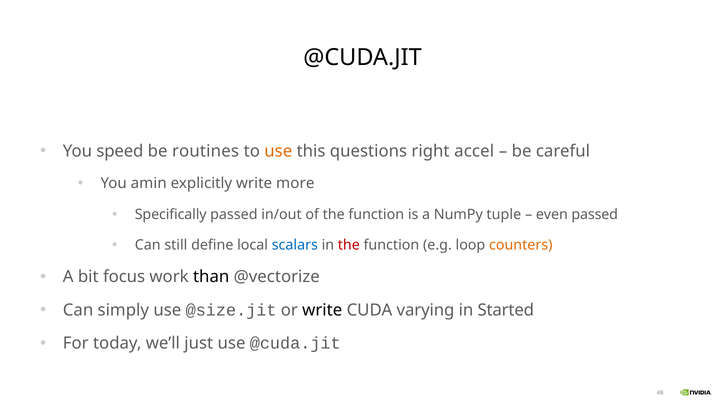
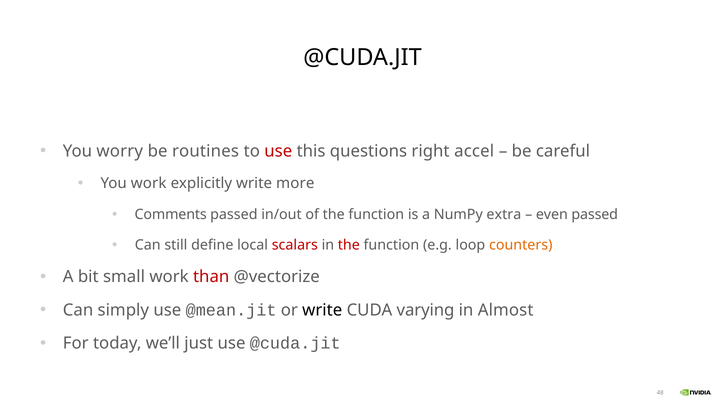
speed: speed -> worry
use at (278, 151) colour: orange -> red
You amin: amin -> work
Specifically: Specifically -> Comments
tuple: tuple -> extra
scalars colour: blue -> red
focus: focus -> small
than colour: black -> red
@size.jit: @size.jit -> @mean.jit
Started: Started -> Almost
